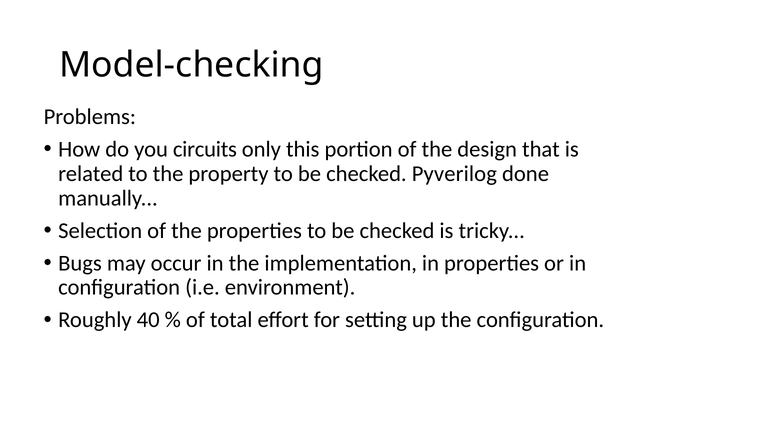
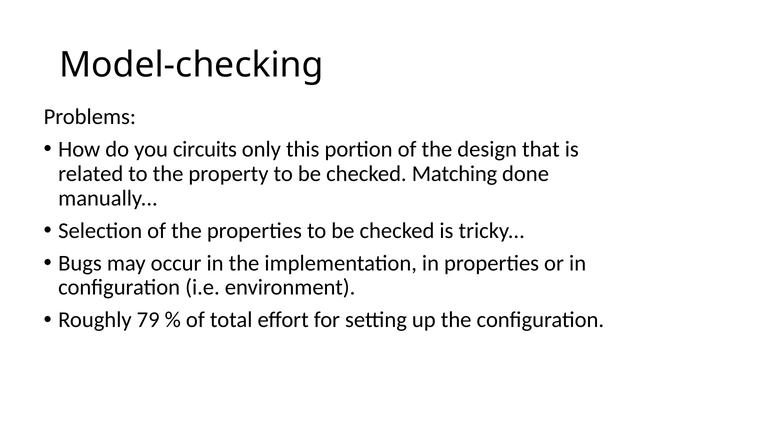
Pyverilog: Pyverilog -> Matching
40: 40 -> 79
